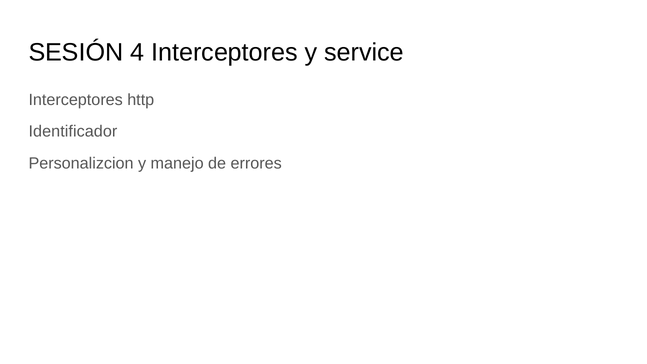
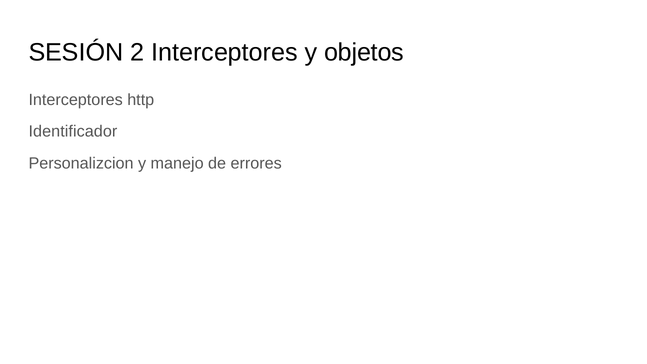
4: 4 -> 2
service: service -> objetos
